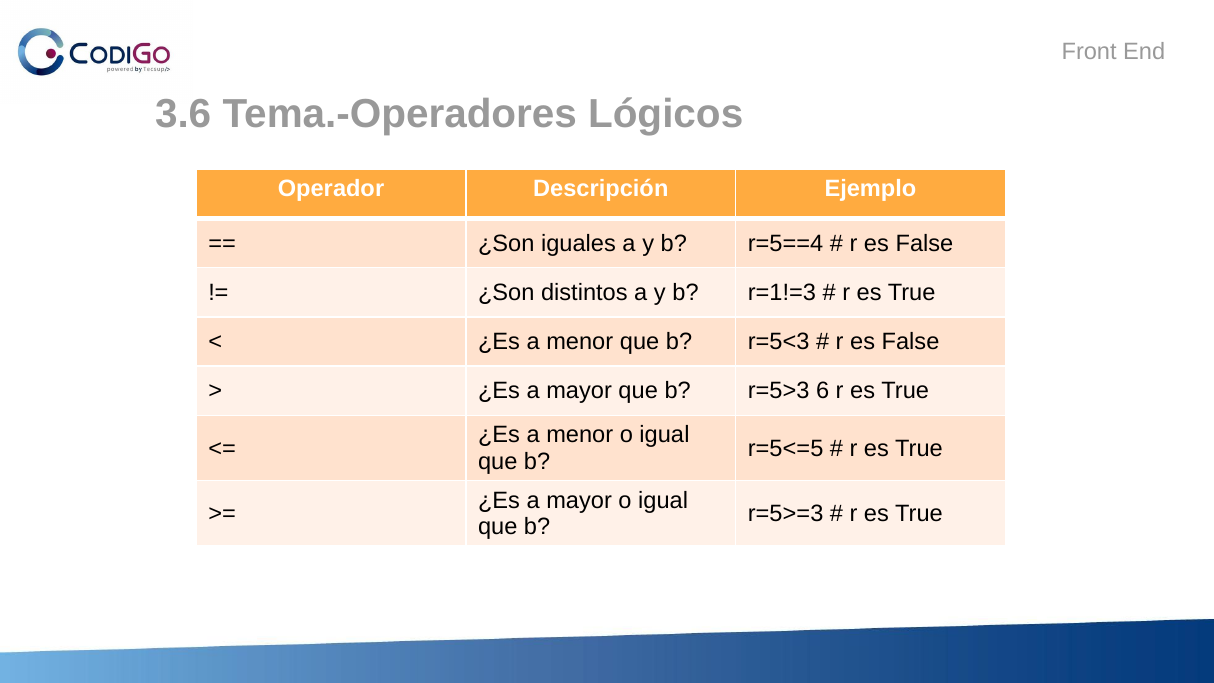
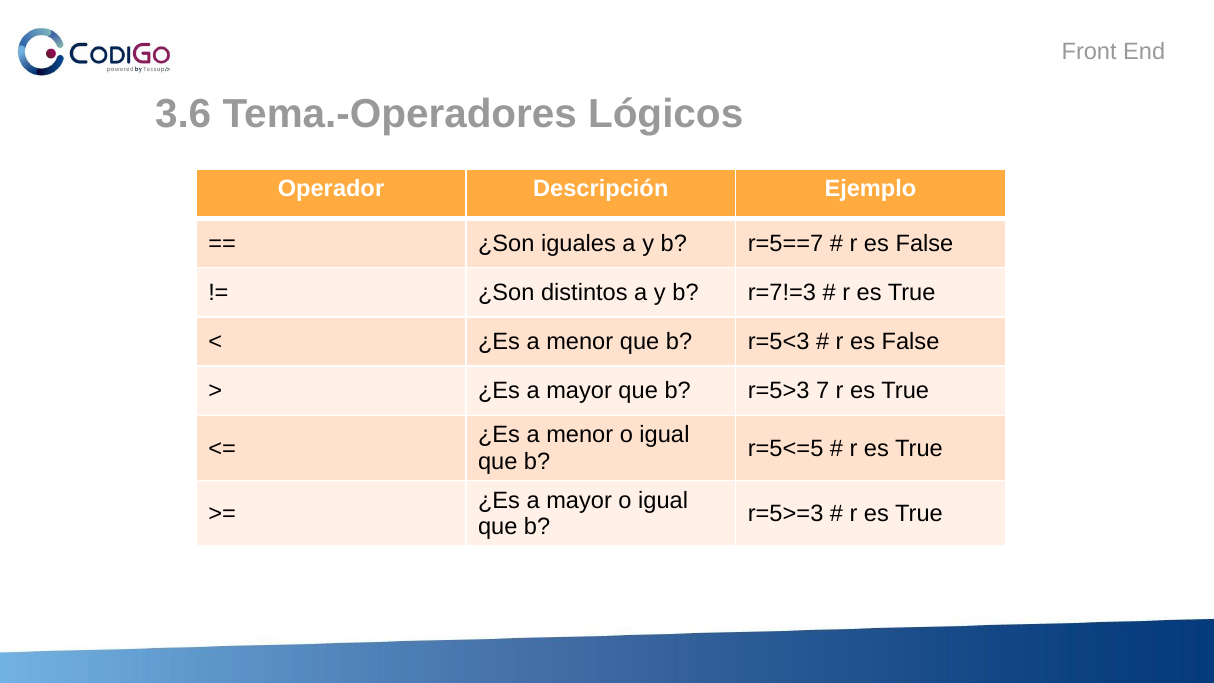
r=5==4: r=5==4 -> r=5==7
r=1!=3: r=1!=3 -> r=7!=3
6: 6 -> 7
